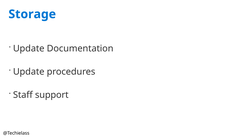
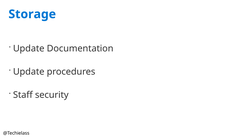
support: support -> security
